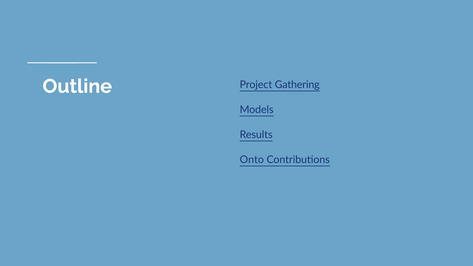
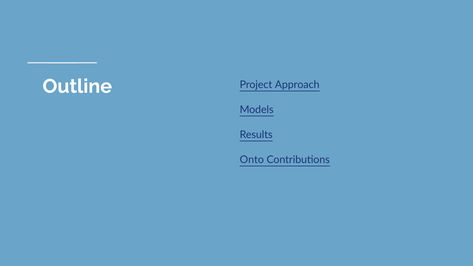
Gathering: Gathering -> Approach
